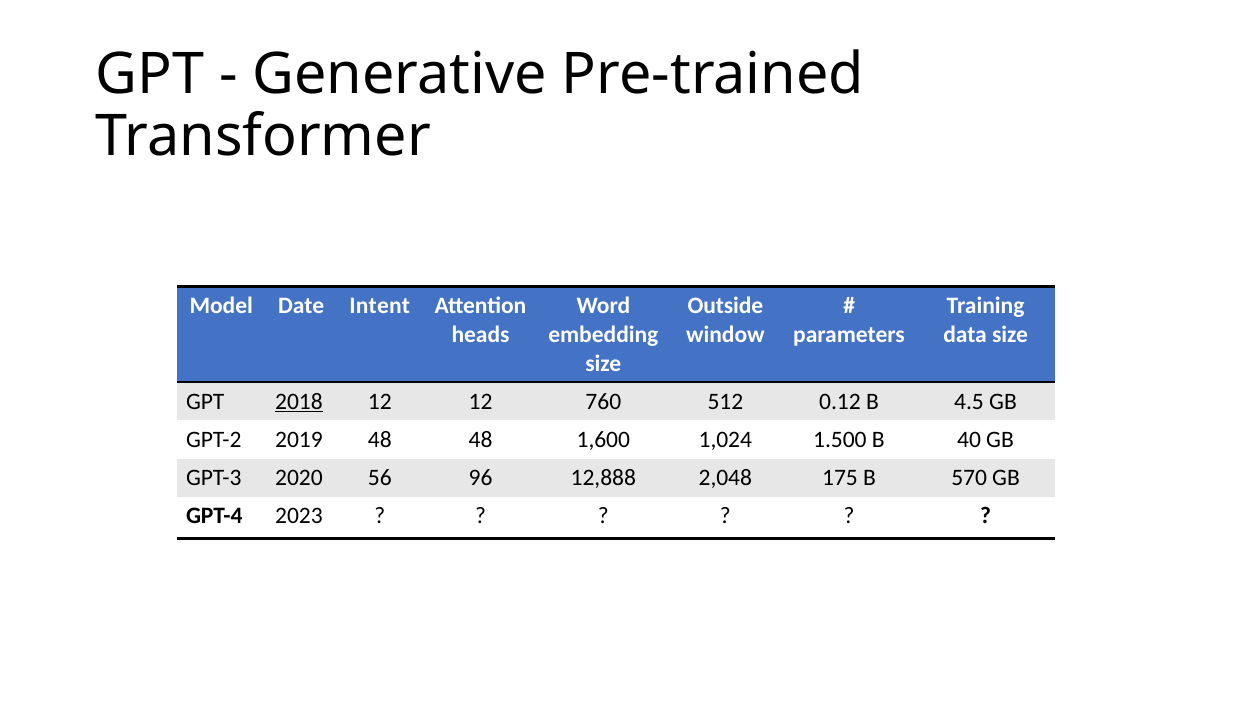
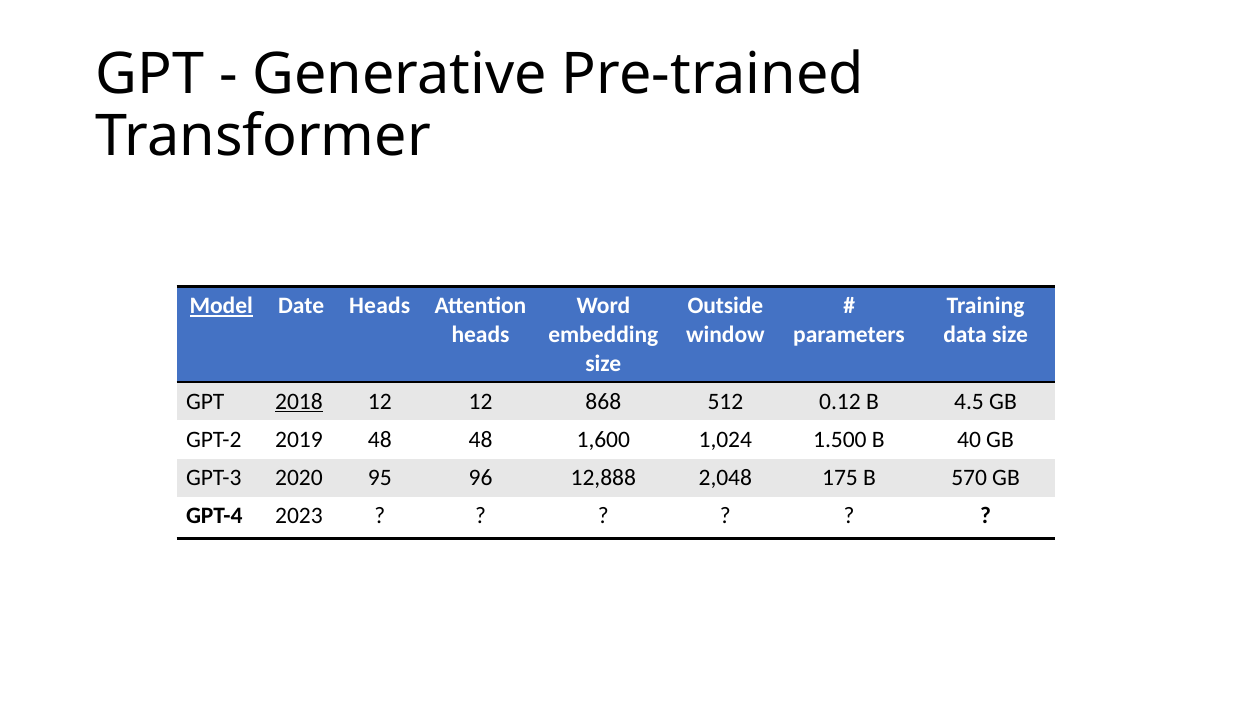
Model underline: none -> present
Date Intent: Intent -> Heads
760: 760 -> 868
56: 56 -> 95
